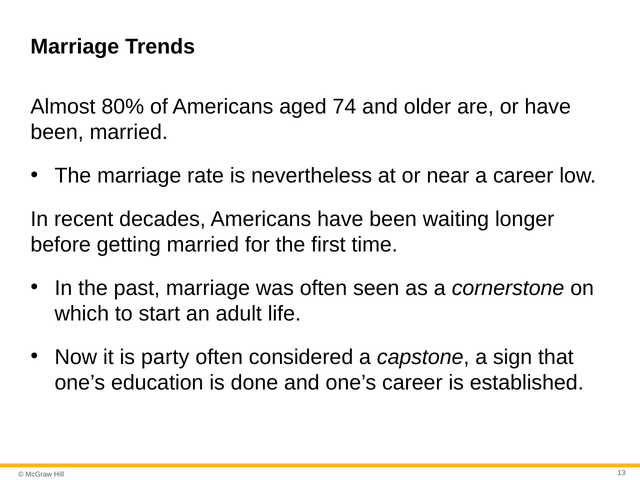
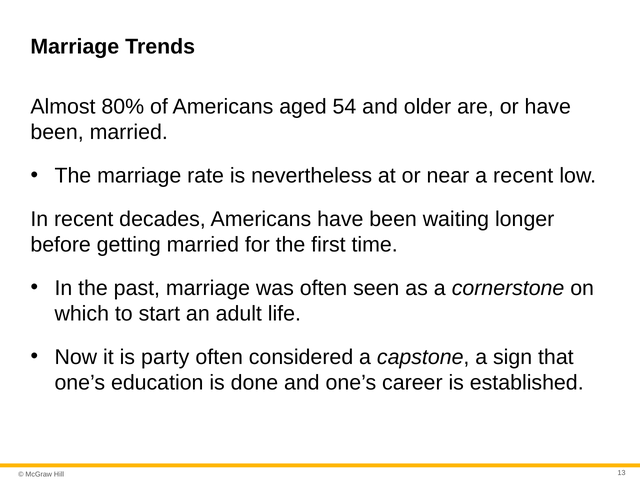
74: 74 -> 54
a career: career -> recent
